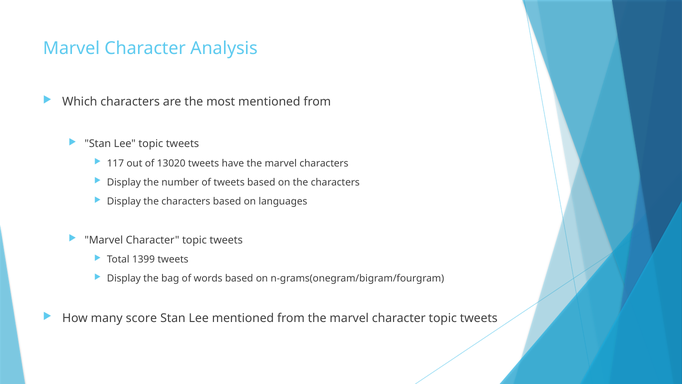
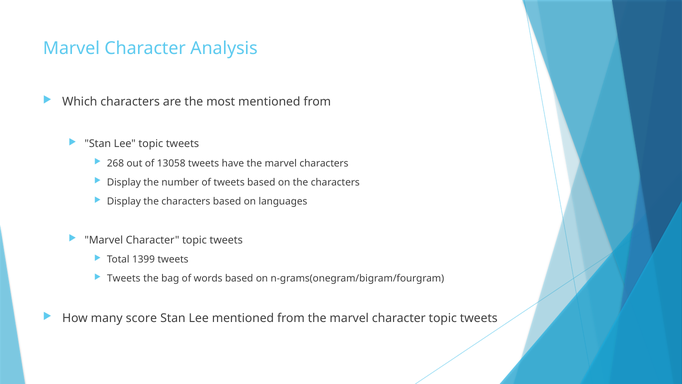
117: 117 -> 268
13020: 13020 -> 13058
Display at (124, 278): Display -> Tweets
